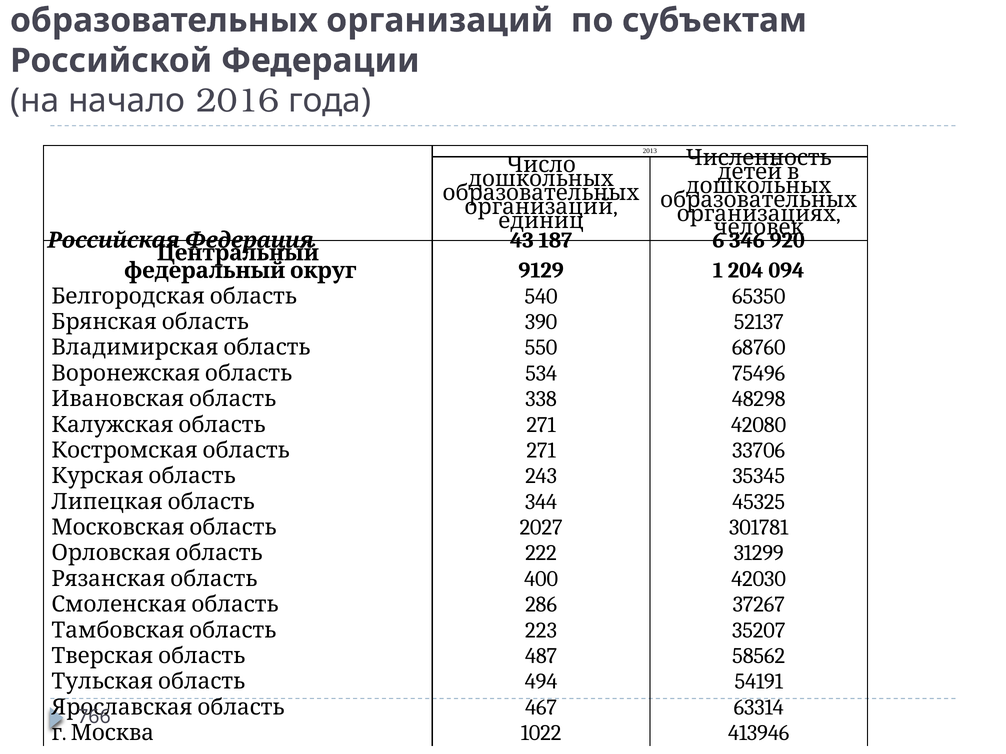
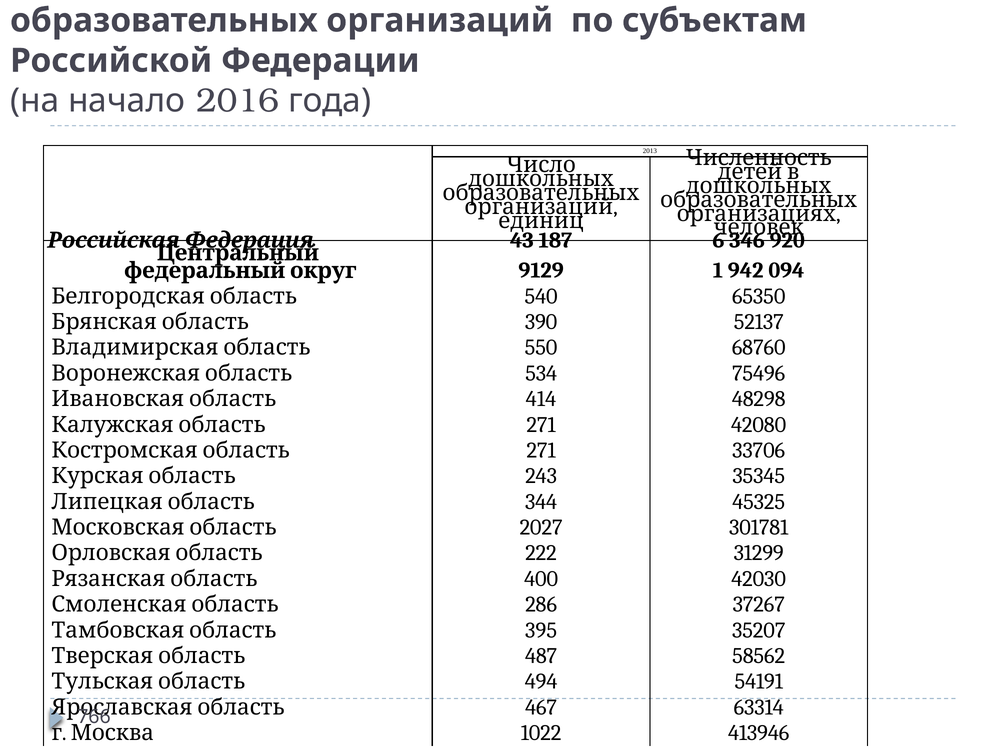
204: 204 -> 942
338: 338 -> 414
223: 223 -> 395
